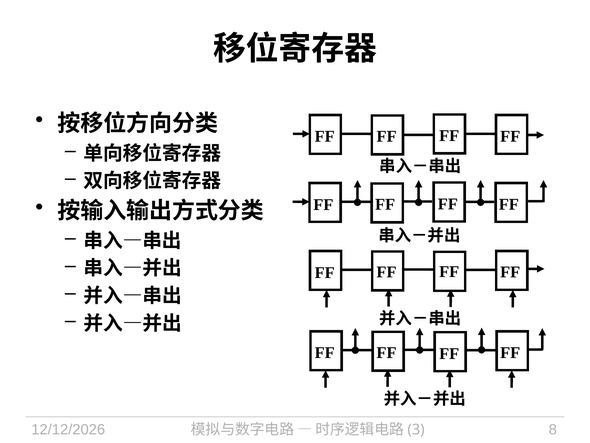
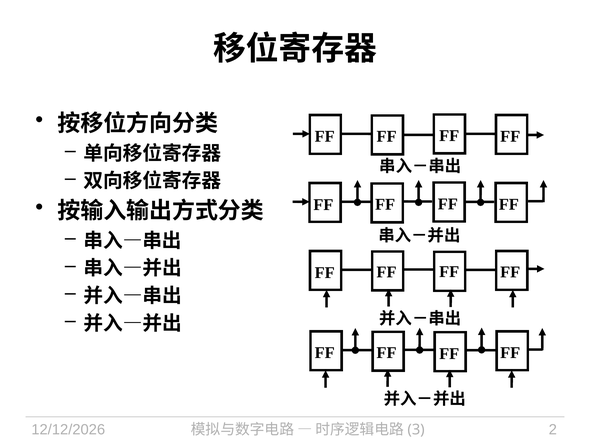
8: 8 -> 2
